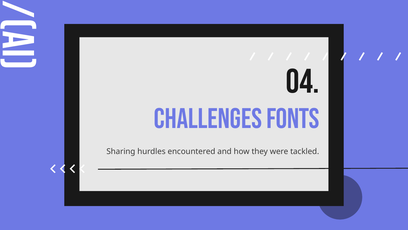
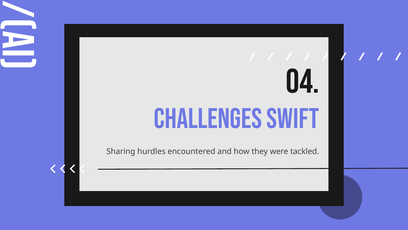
Fonts: Fonts -> Swift
